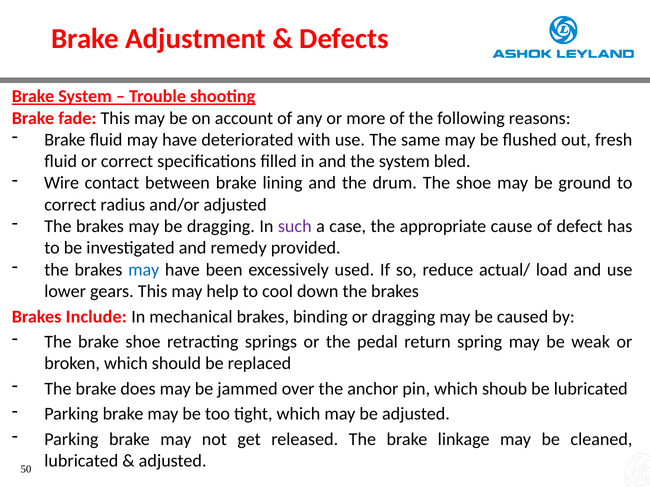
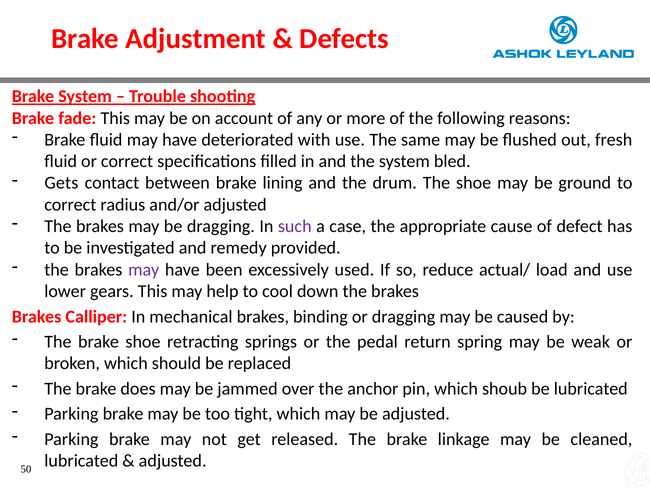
Wire: Wire -> Gets
may at (144, 270) colour: blue -> purple
Include: Include -> Calliper
